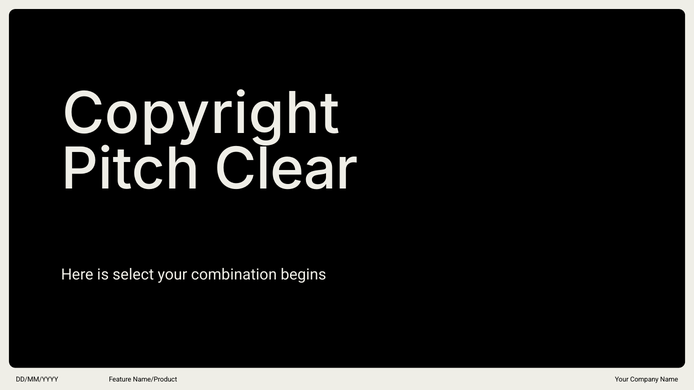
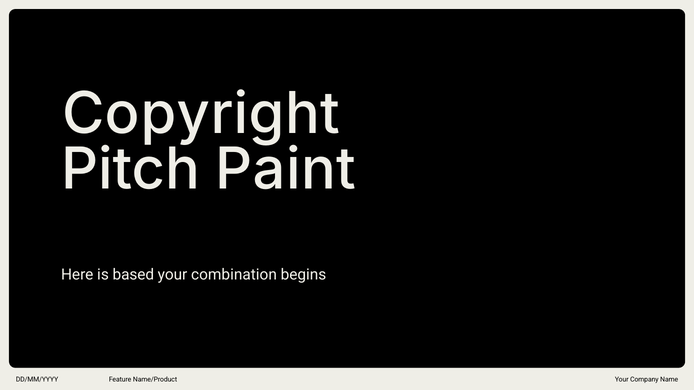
Clear: Clear -> Paint
select: select -> based
